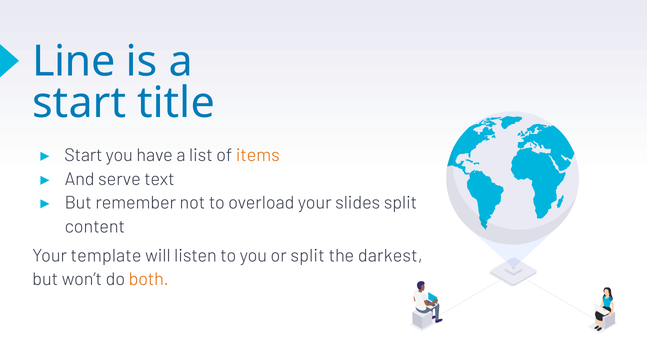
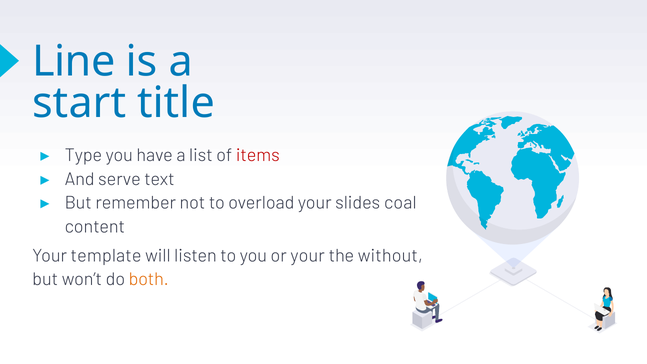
Start at (83, 155): Start -> Type
items colour: orange -> red
slides split: split -> coal
or split: split -> your
darkest: darkest -> without
